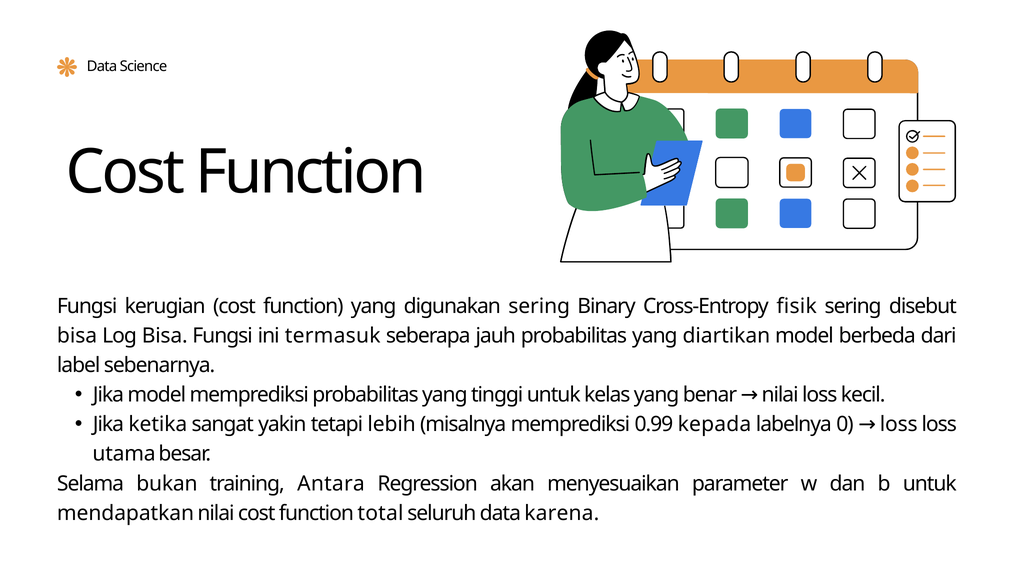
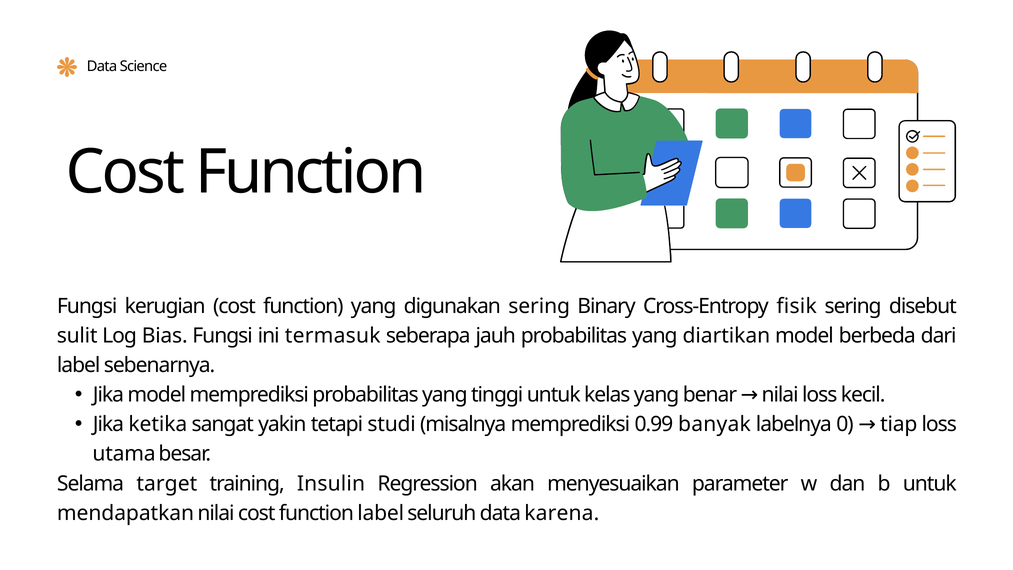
bisa at (77, 336): bisa -> sulit
Log Bisa: Bisa -> Bias
lebih: lebih -> studi
kepada: kepada -> banyak
0 loss: loss -> tiap
bukan: bukan -> target
Antara: Antara -> Insulin
function total: total -> label
